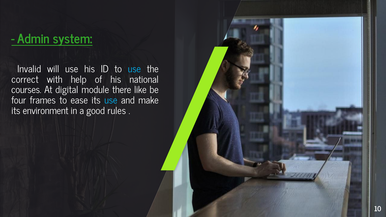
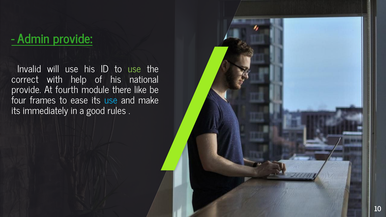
Admin system: system -> provide
use at (134, 69) colour: light blue -> light green
courses at (26, 90): courses -> provide
digital: digital -> fourth
environment: environment -> immediately
